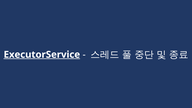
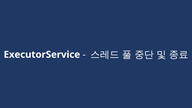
ExecutorService underline: present -> none
